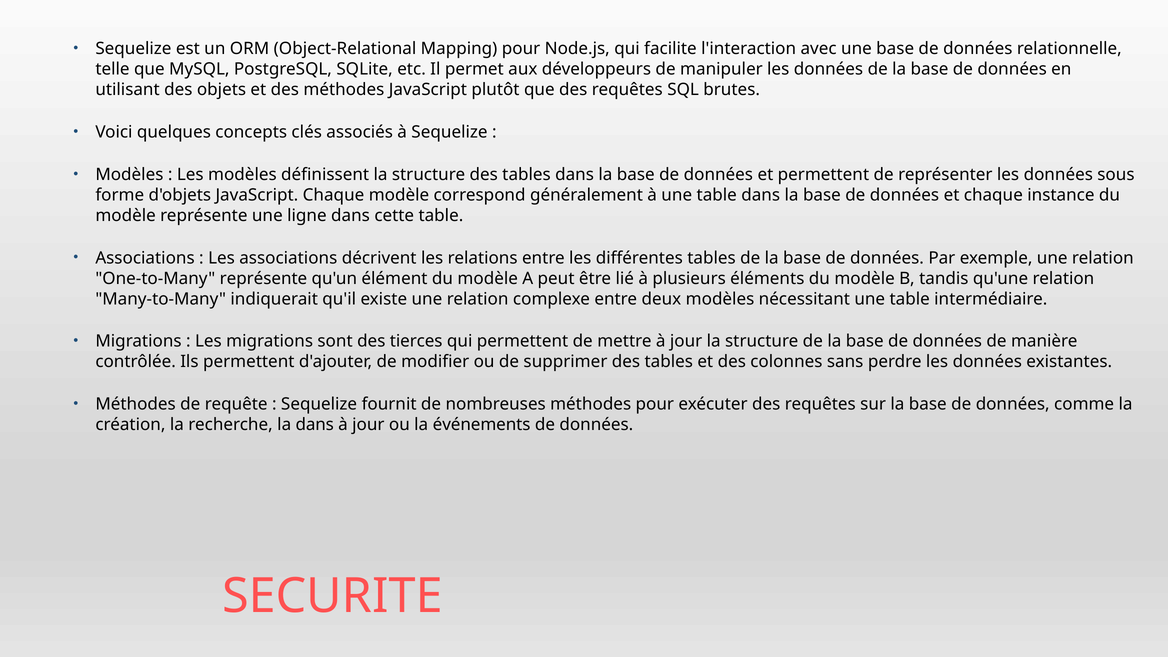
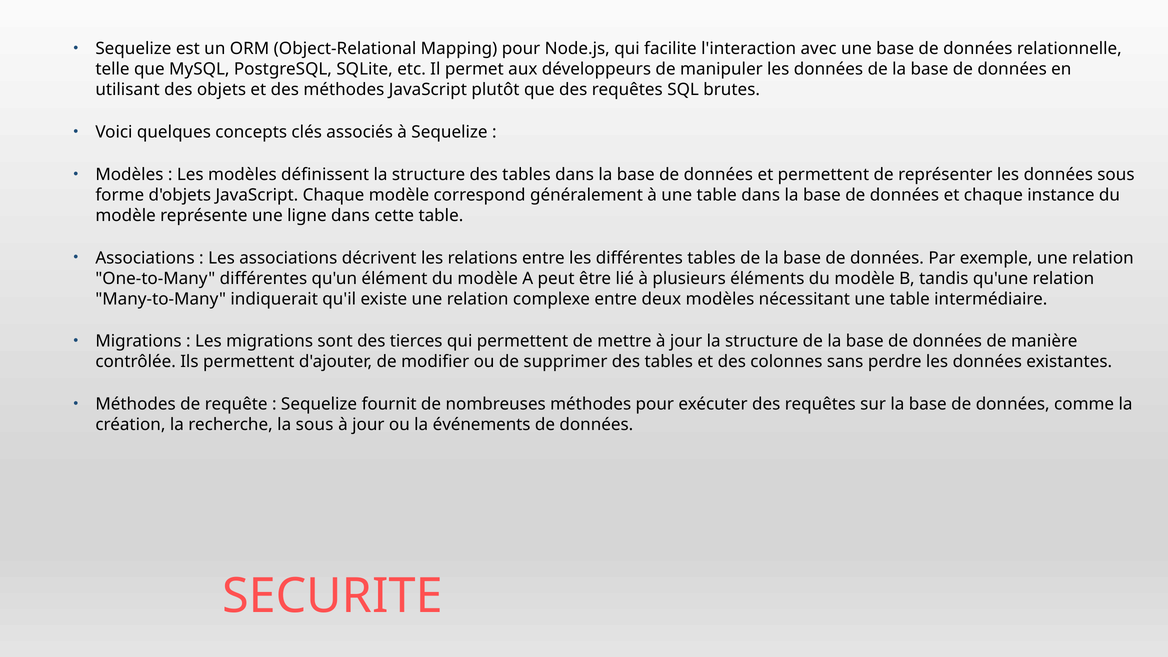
One-to-Many représente: représente -> différentes
la dans: dans -> sous
